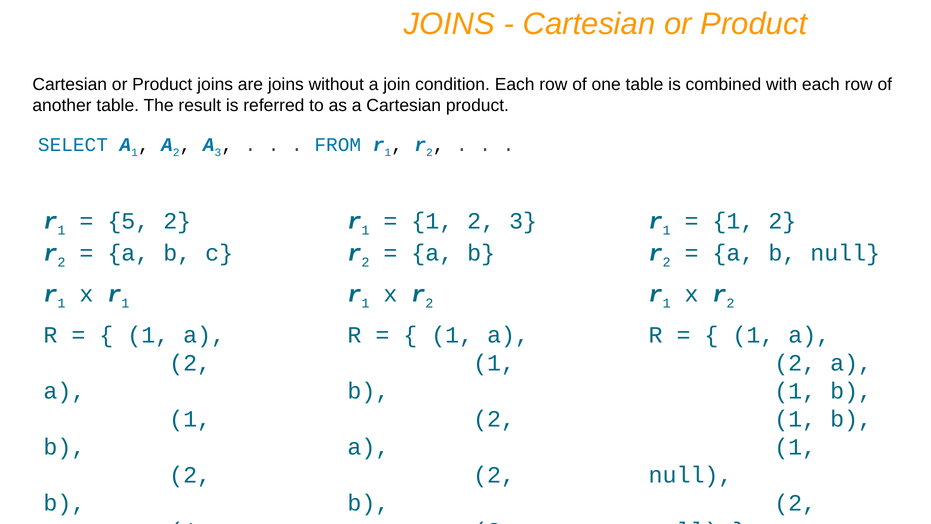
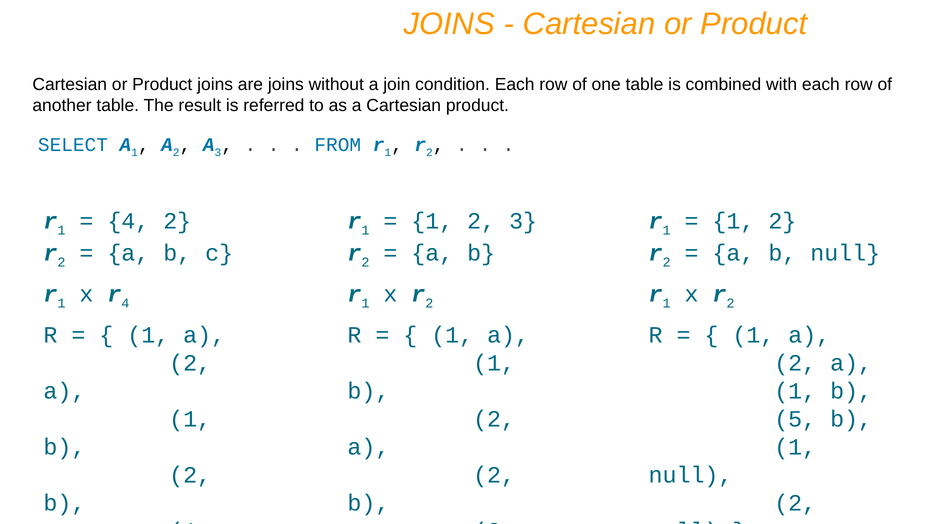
5 at (128, 221): 5 -> 4
x r 1: 1 -> 4
1 at (795, 419): 1 -> 5
